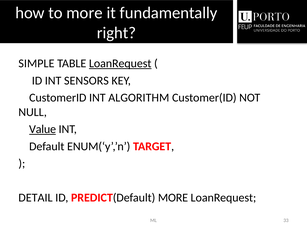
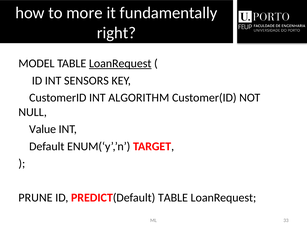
SIMPLE: SIMPLE -> MODEL
Value underline: present -> none
DETAIL: DETAIL -> PRUNE
PREDICT(Default MORE: MORE -> TABLE
